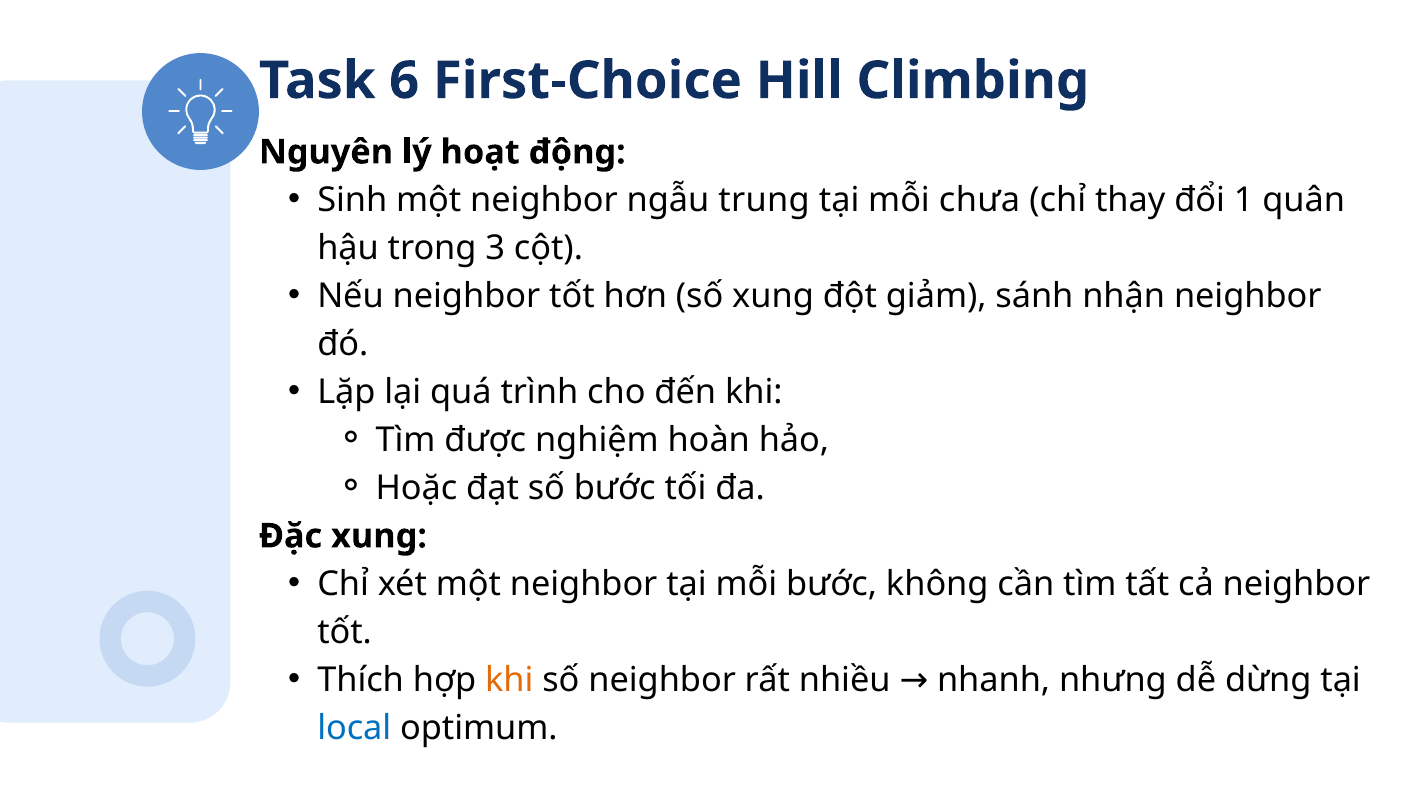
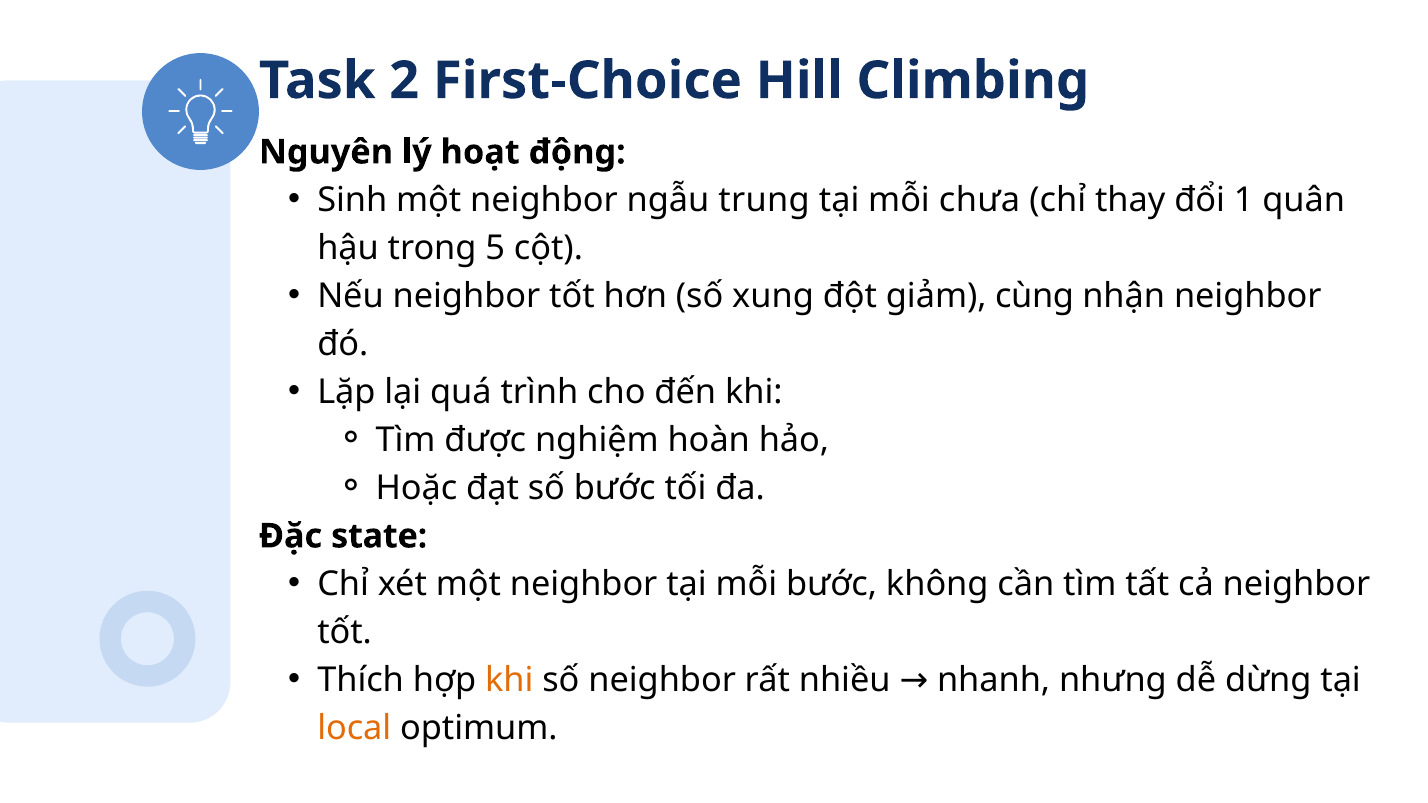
6: 6 -> 2
3: 3 -> 5
sánh: sánh -> cùng
Đặc xung: xung -> state
local colour: blue -> orange
